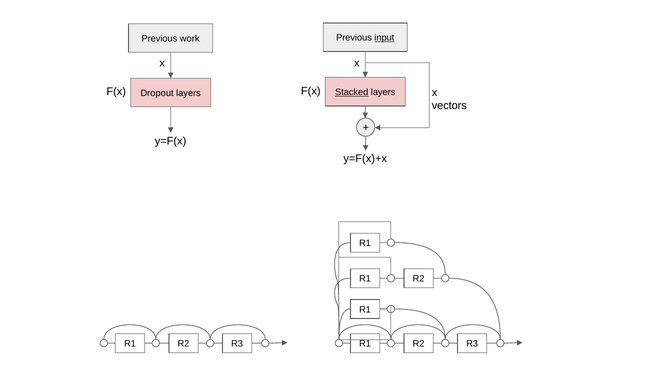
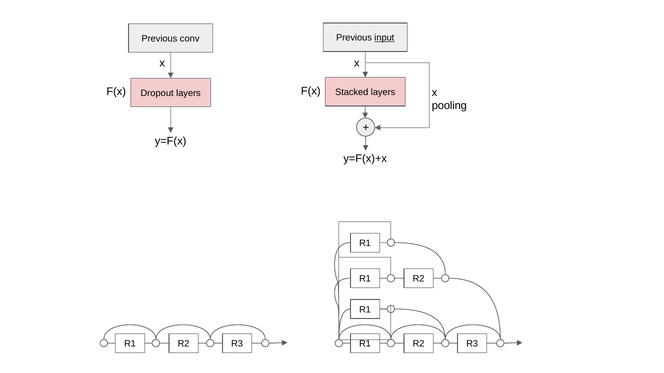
work: work -> conv
Stacked underline: present -> none
vectors: vectors -> pooling
